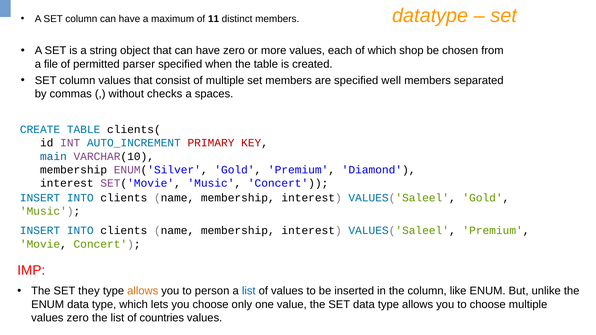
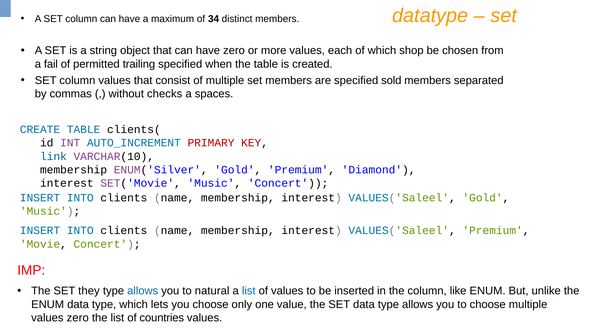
11: 11 -> 34
file: file -> fail
parser: parser -> trailing
well: well -> sold
main: main -> link
allows at (143, 291) colour: orange -> blue
person: person -> natural
